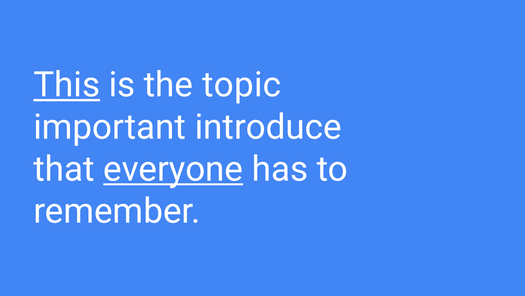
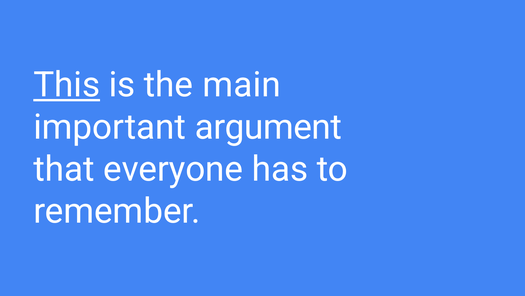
topic: topic -> main
introduce: introduce -> argument
everyone underline: present -> none
